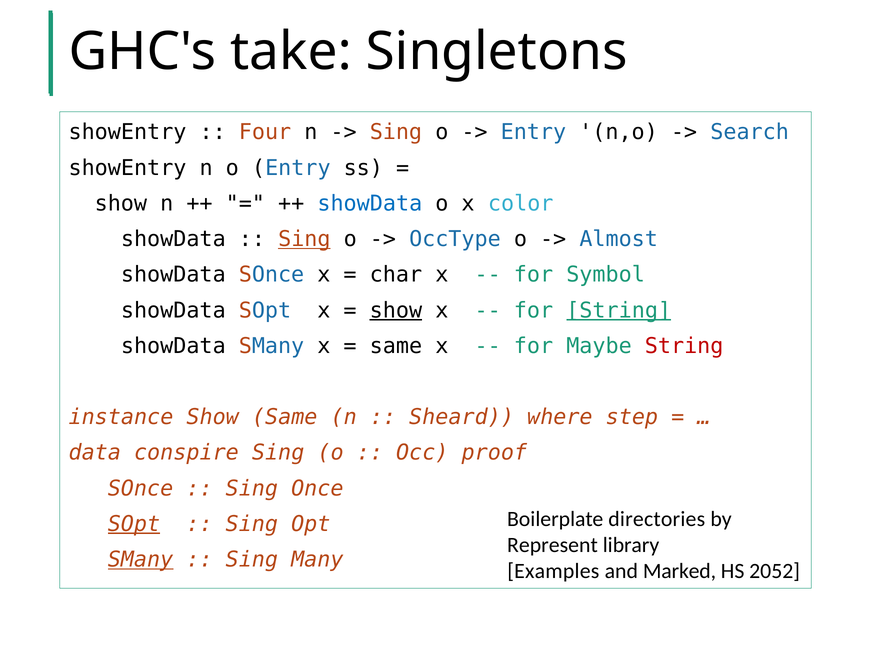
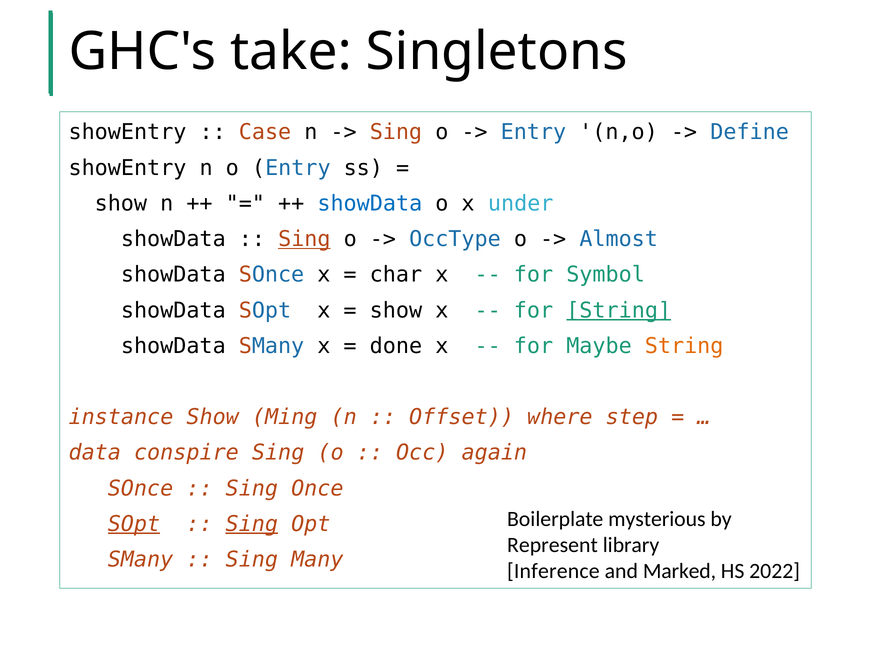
Four: Four -> Case
Search: Search -> Define
color: color -> under
show at (396, 310) underline: present -> none
same at (396, 346): same -> done
String at (684, 346) colour: red -> orange
Show Same: Same -> Ming
Sheard: Sheard -> Offset
proof: proof -> again
directories: directories -> mysterious
Sing at (252, 524) underline: none -> present
SMany at (141, 560) underline: present -> none
Examples: Examples -> Inference
2052: 2052 -> 2022
